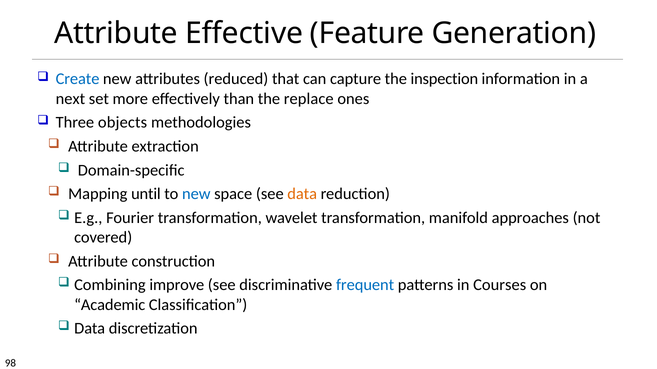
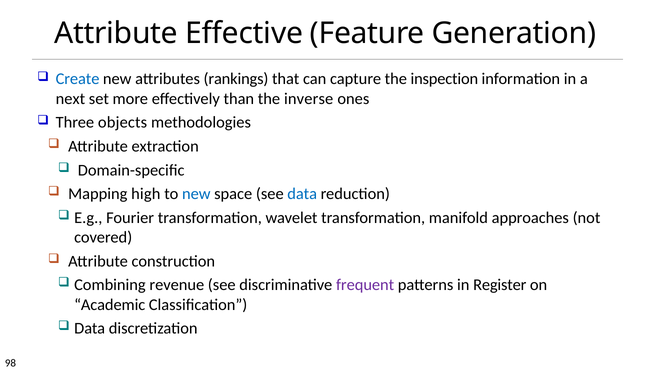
reduced: reduced -> rankings
replace: replace -> inverse
until: until -> high
data at (302, 194) colour: orange -> blue
improve: improve -> revenue
frequent colour: blue -> purple
Courses: Courses -> Register
